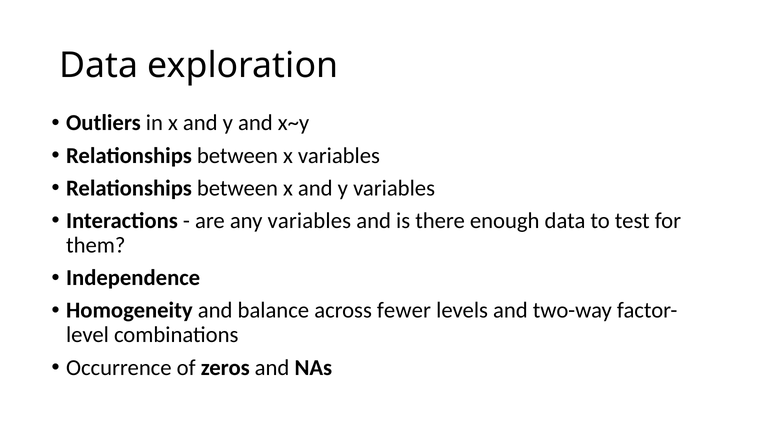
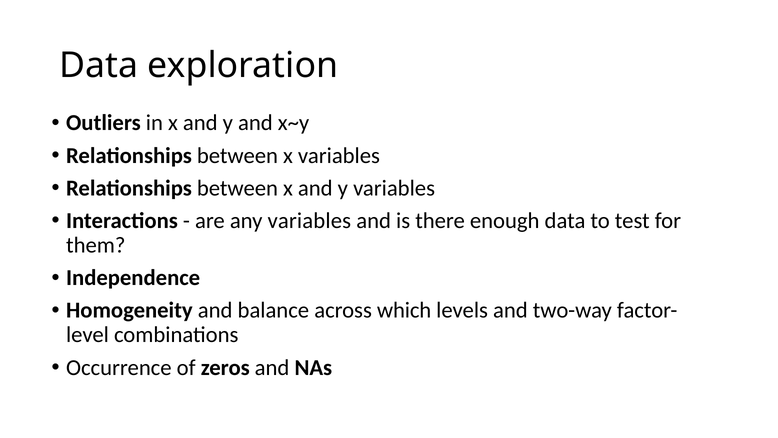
fewer: fewer -> which
